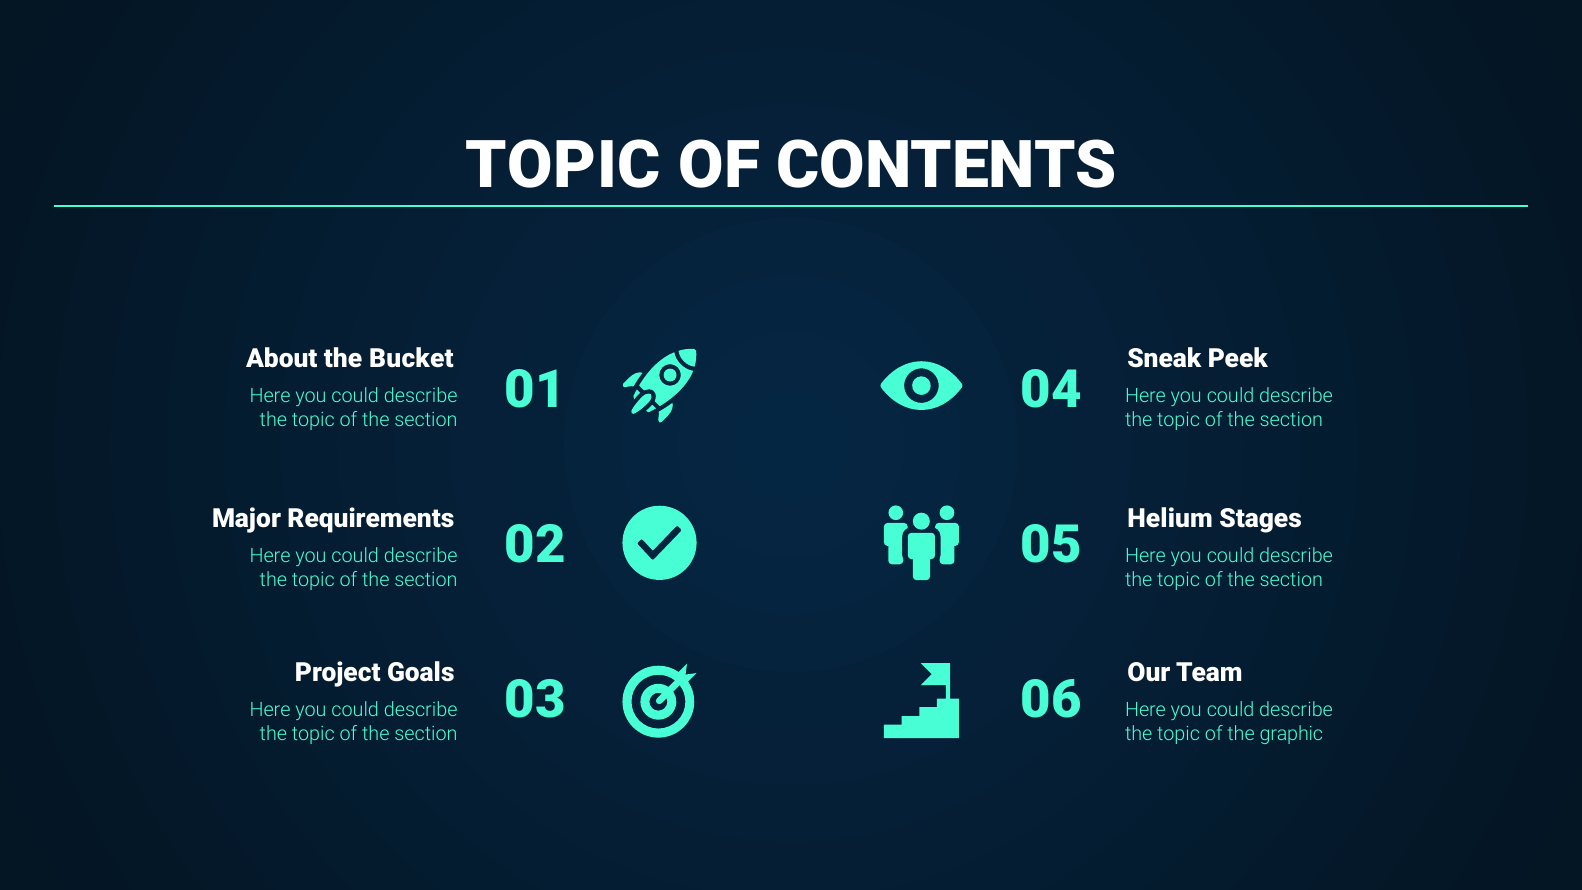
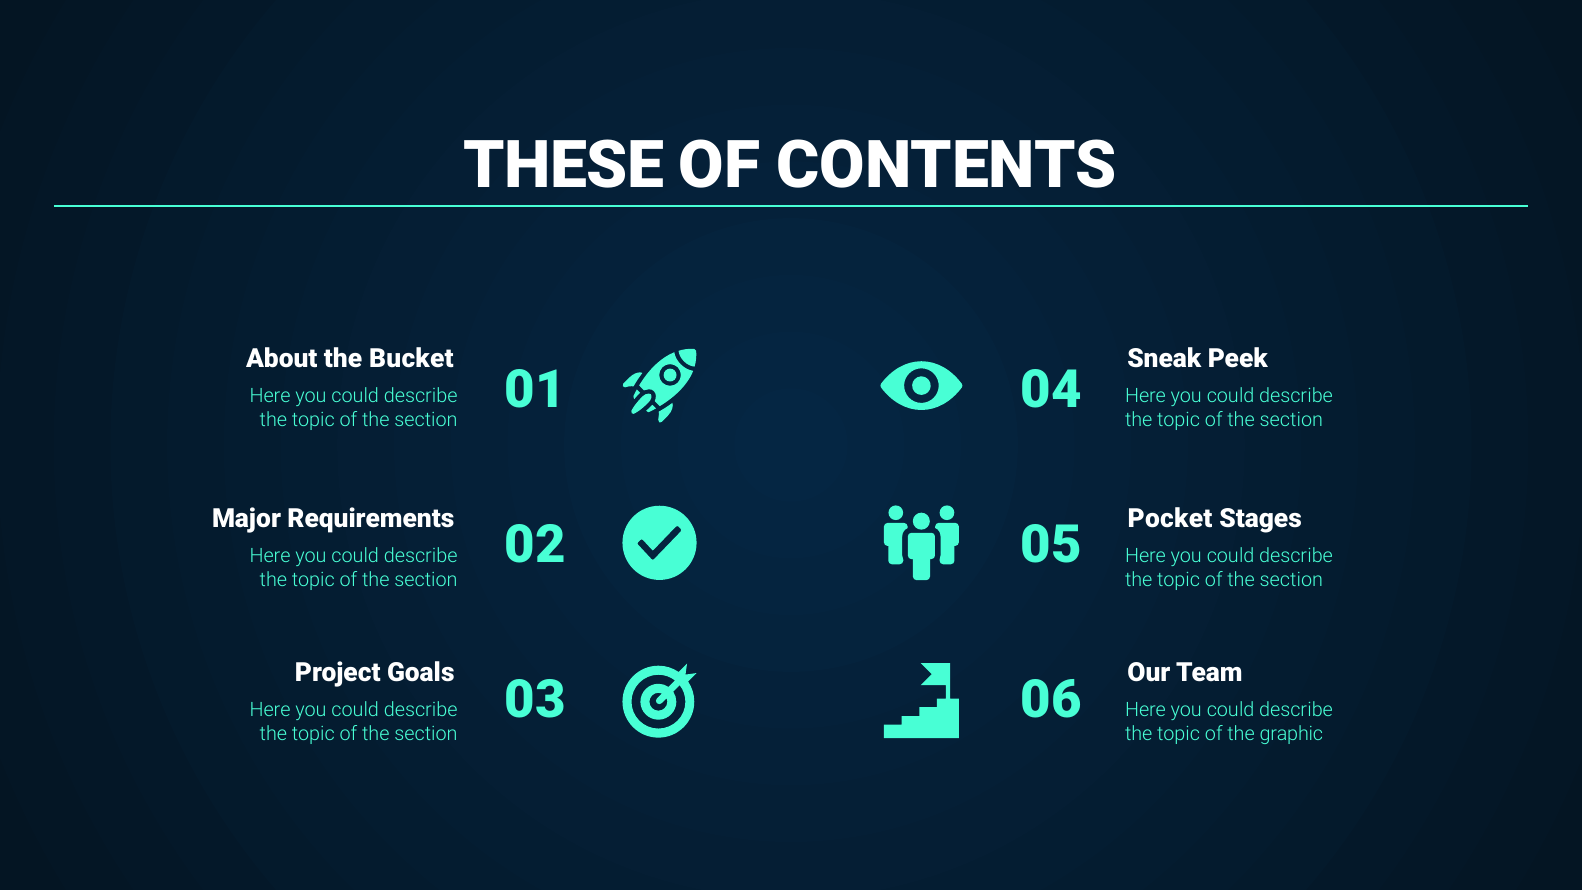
TOPIC at (563, 166): TOPIC -> THESE
Helium: Helium -> Pocket
